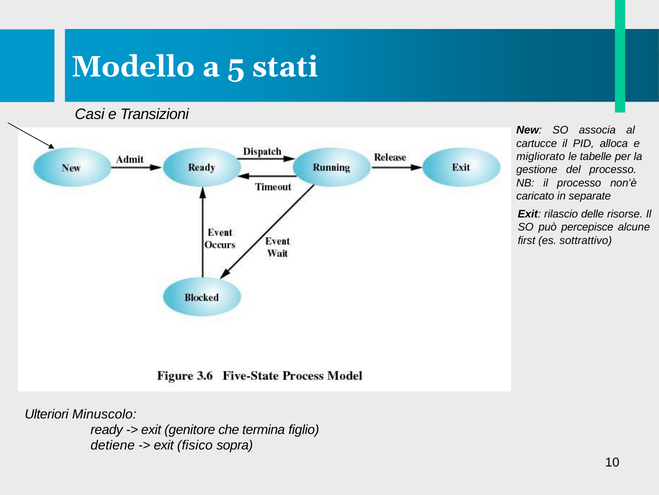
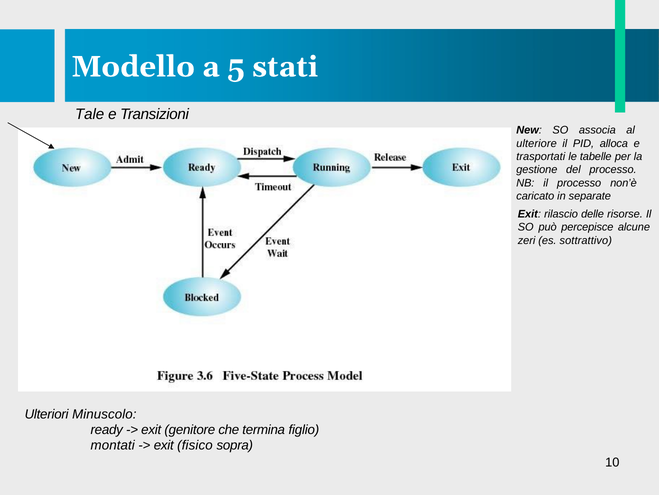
Casi: Casi -> Tale
cartucce: cartucce -> ulteriore
migliorato: migliorato -> trasportati
first: first -> zeri
detiene: detiene -> montati
